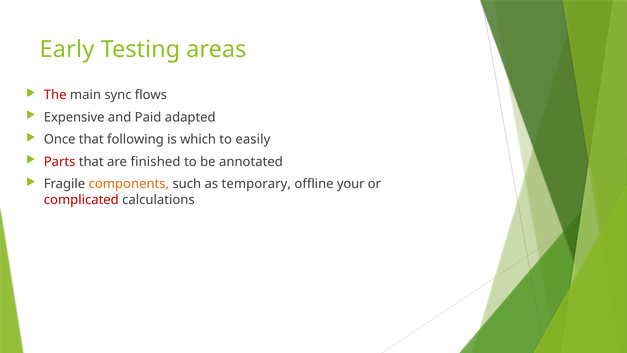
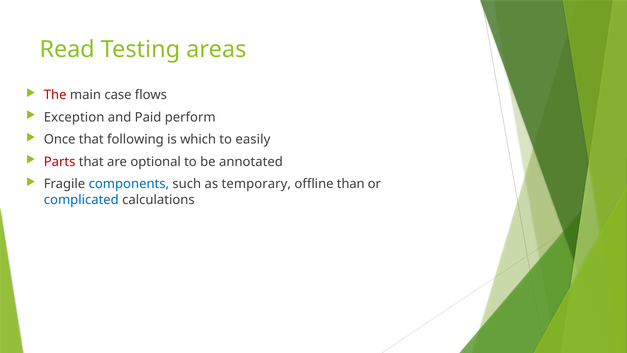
Early: Early -> Read
sync: sync -> case
Expensive: Expensive -> Exception
adapted: adapted -> perform
finished: finished -> optional
components colour: orange -> blue
your: your -> than
complicated colour: red -> blue
